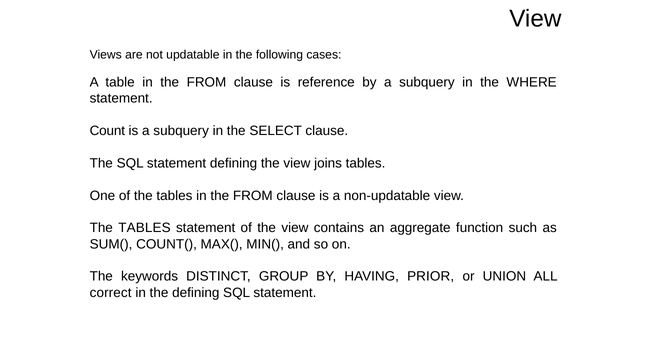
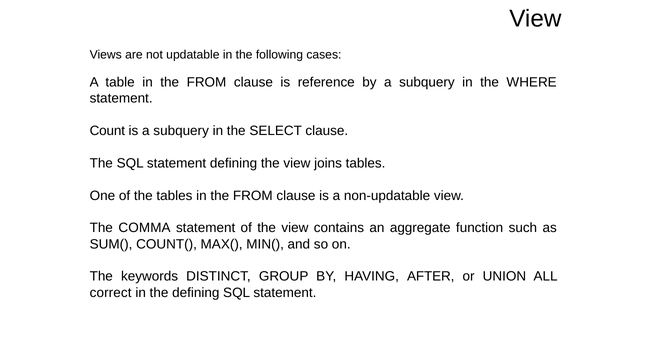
TABLES at (144, 228): TABLES -> COMMA
PRIOR: PRIOR -> AFTER
